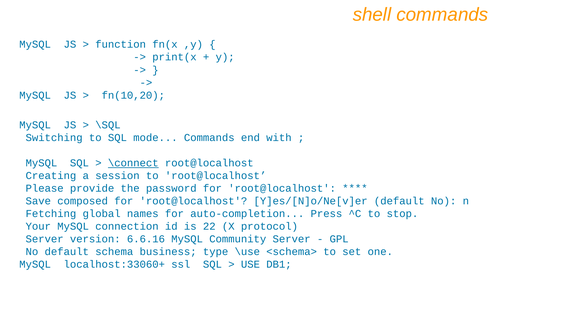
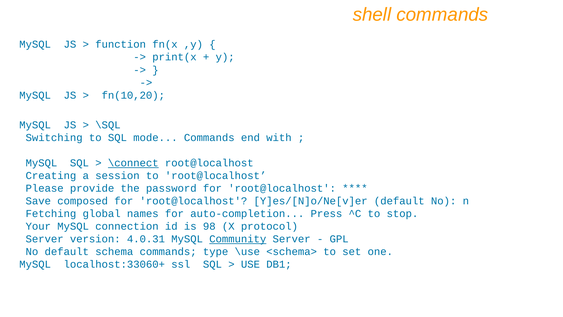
22: 22 -> 98
6.6.16: 6.6.16 -> 4.0.31
Community underline: none -> present
schema business: business -> commands
